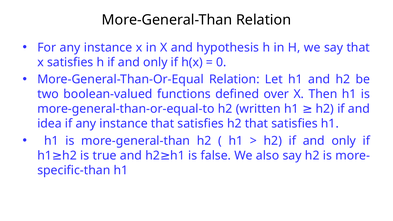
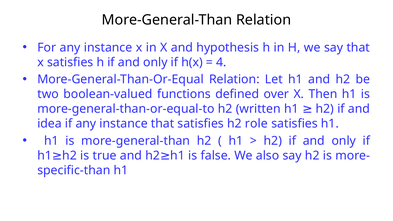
0: 0 -> 4
h2 that: that -> role
